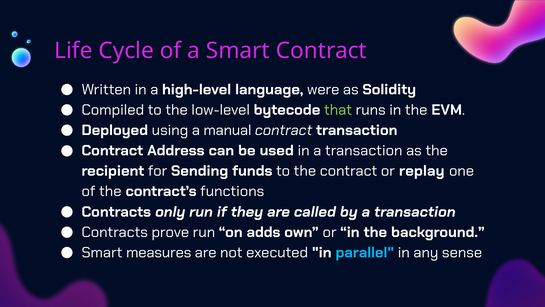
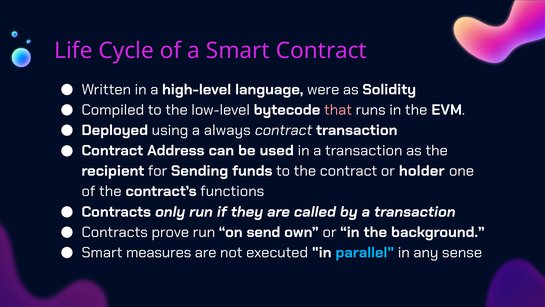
that colour: light green -> pink
manual: manual -> always
replay: replay -> holder
adds: adds -> send
